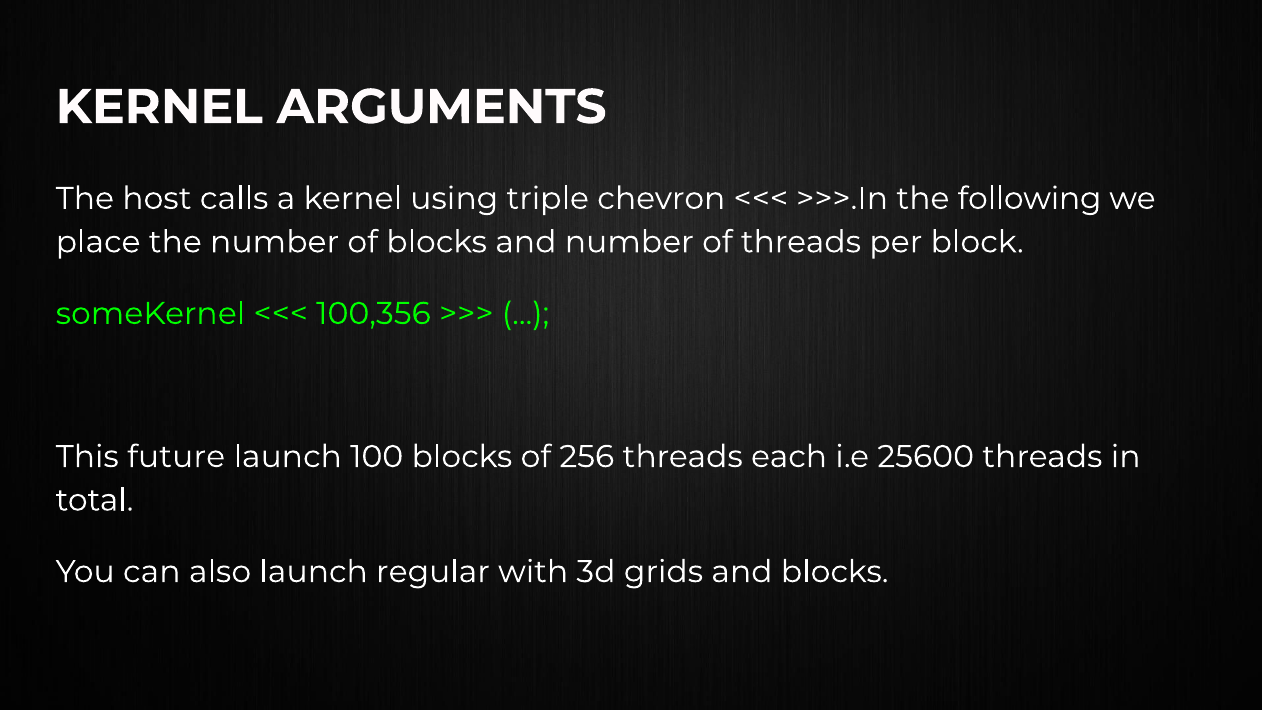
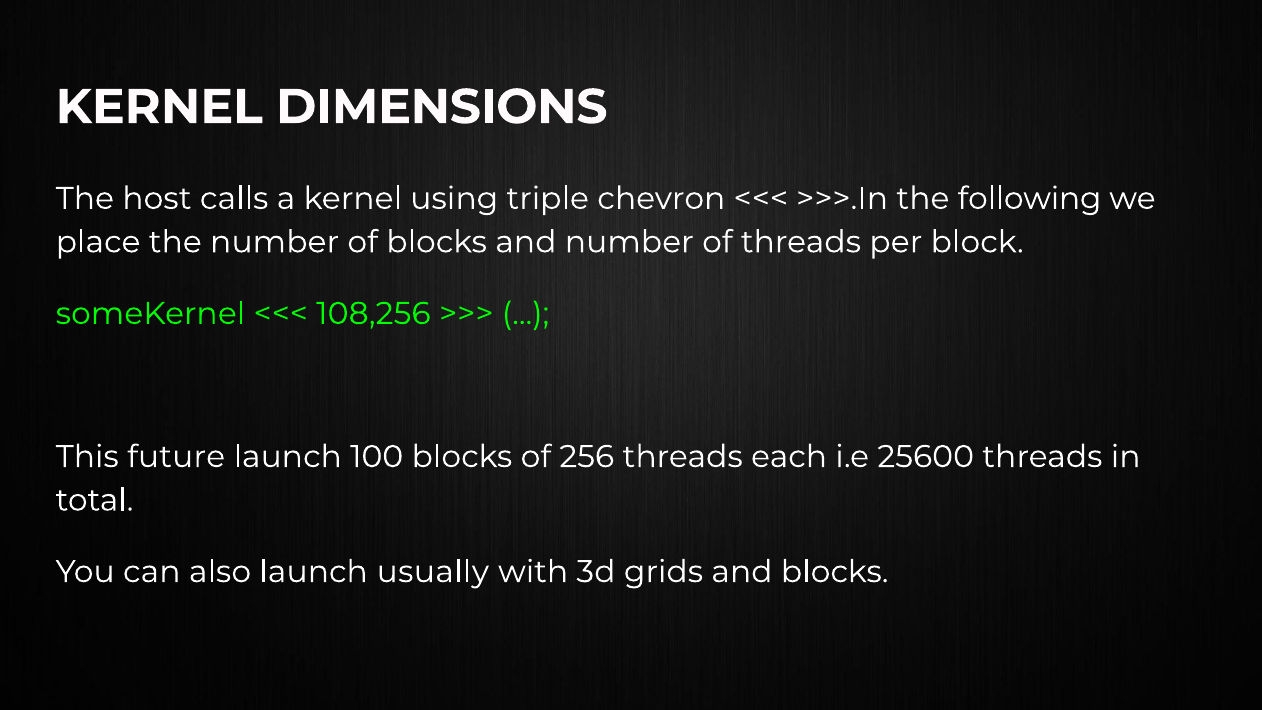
ARGUMENTS: ARGUMENTS -> DIMENSIONS
100,356: 100,356 -> 108,256
regular: regular -> usually
